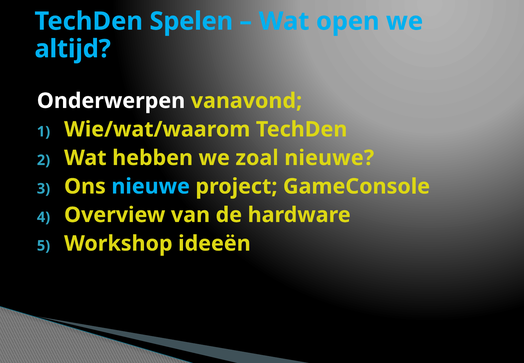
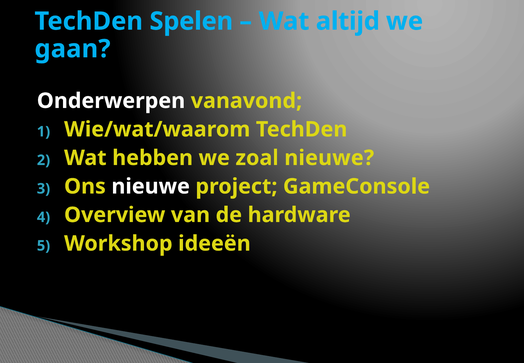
open: open -> altijd
altijd: altijd -> gaan
nieuwe at (151, 186) colour: light blue -> white
